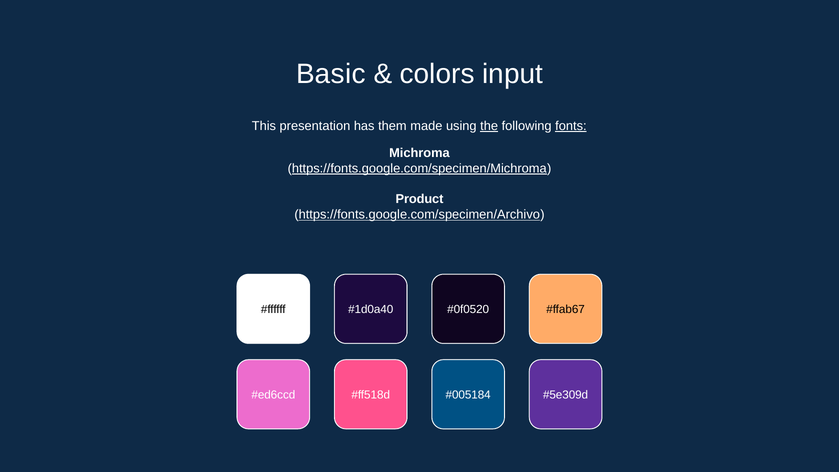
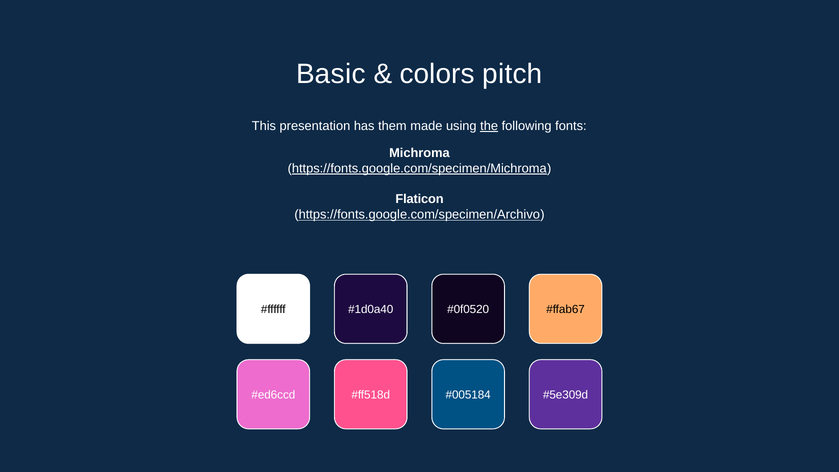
input: input -> pitch
fonts underline: present -> none
Product: Product -> Flaticon
